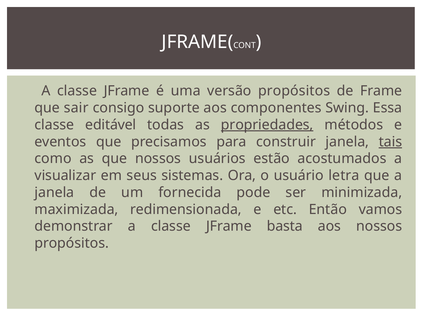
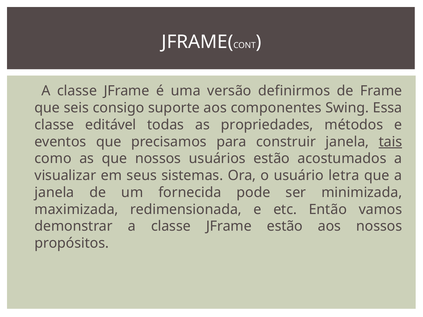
versão propósitos: propósitos -> definirmos
sair: sair -> seis
propriedades underline: present -> none
JFrame basta: basta -> estão
